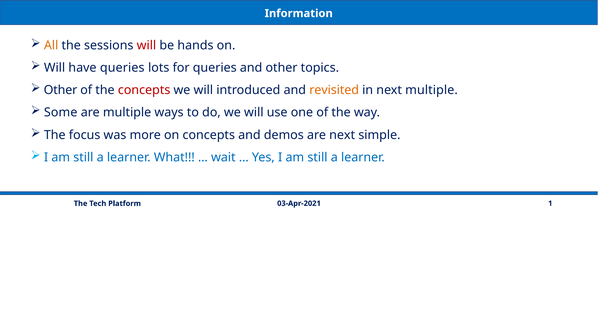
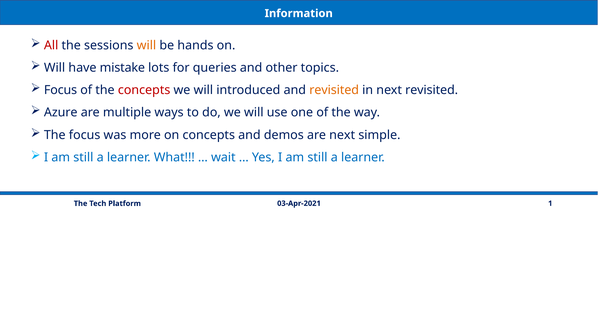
All colour: orange -> red
will at (146, 45) colour: red -> orange
have queries: queries -> mistake
Other at (61, 90): Other -> Focus
next multiple: multiple -> revisited
Some: Some -> Azure
